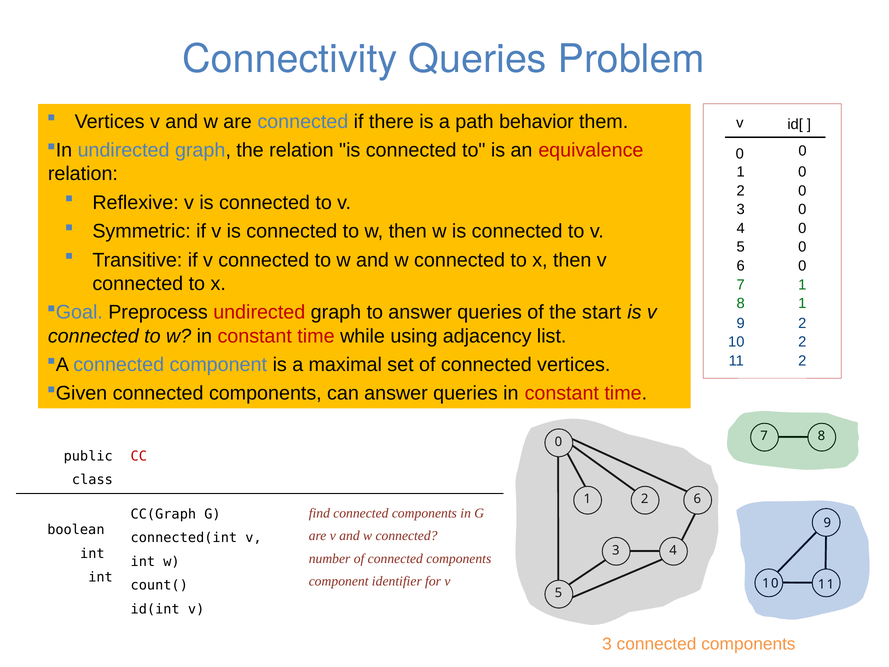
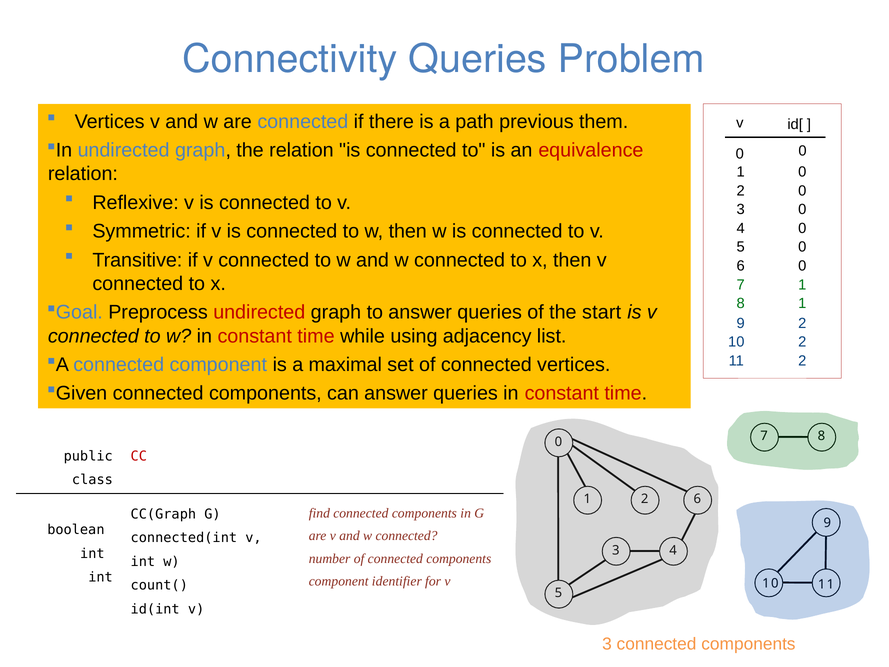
behavior: behavior -> previous
